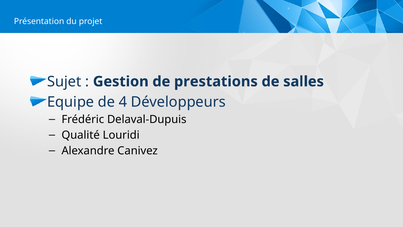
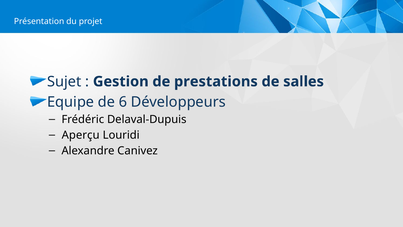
4: 4 -> 6
Qualité: Qualité -> Aperçu
